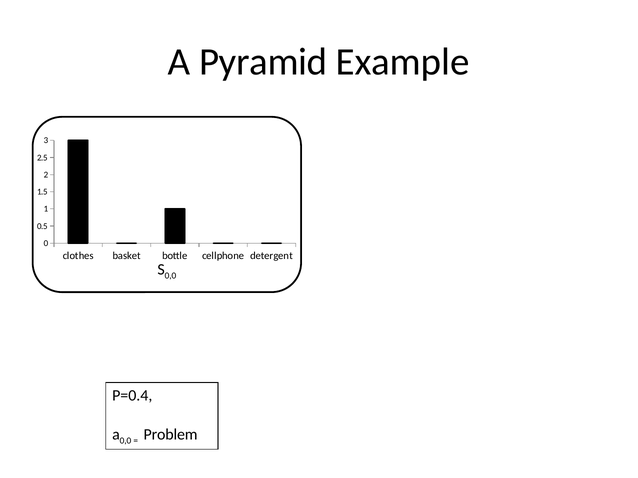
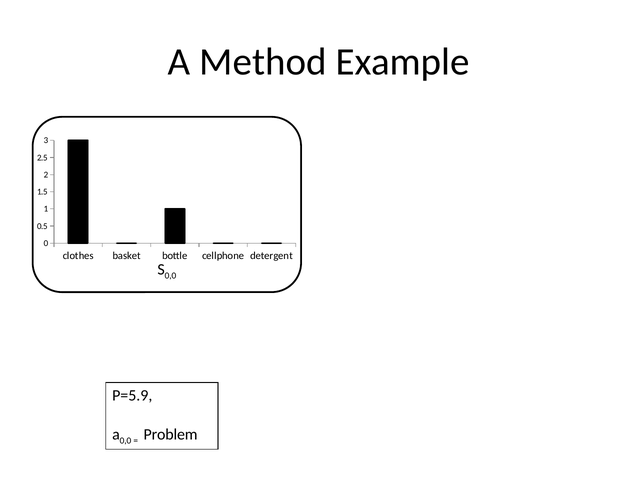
Pyramid: Pyramid -> Method
P=0.4: P=0.4 -> P=5.9
